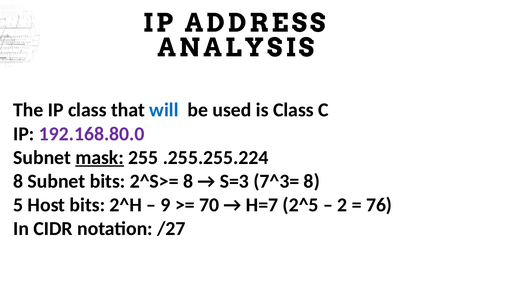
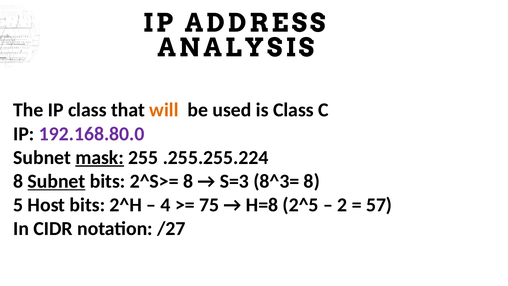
will colour: blue -> orange
Subnet at (56, 181) underline: none -> present
7^3=: 7^3= -> 8^3=
9: 9 -> 4
70: 70 -> 75
H=7: H=7 -> H=8
76: 76 -> 57
